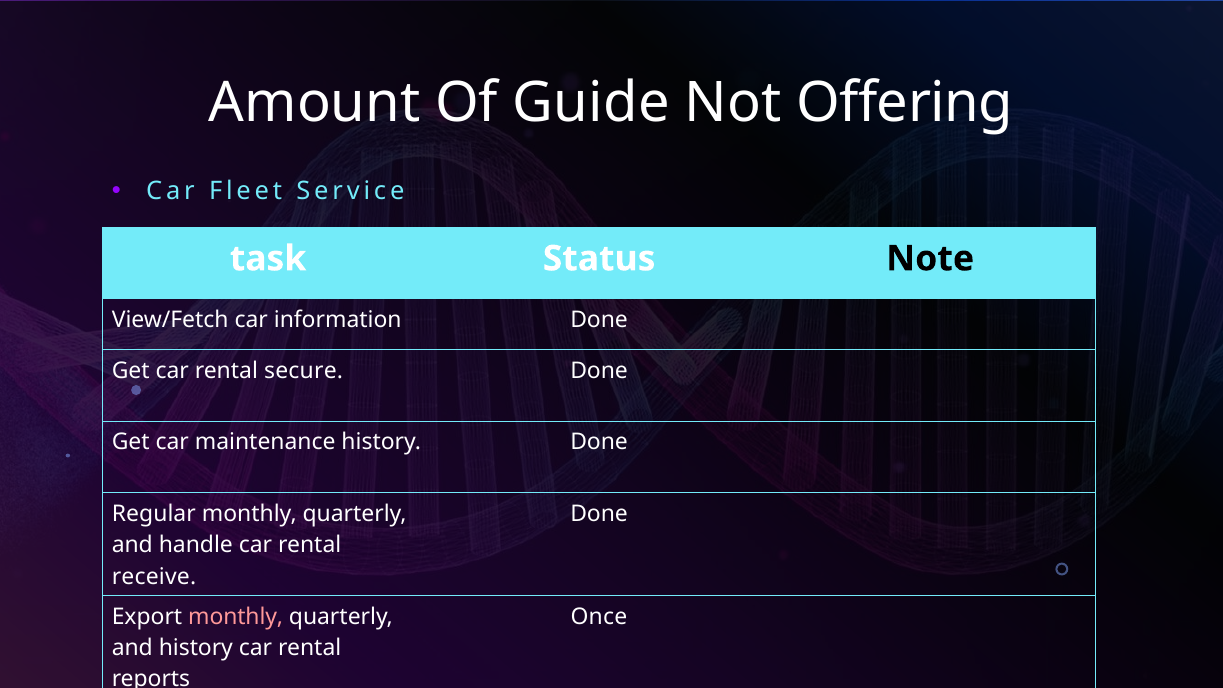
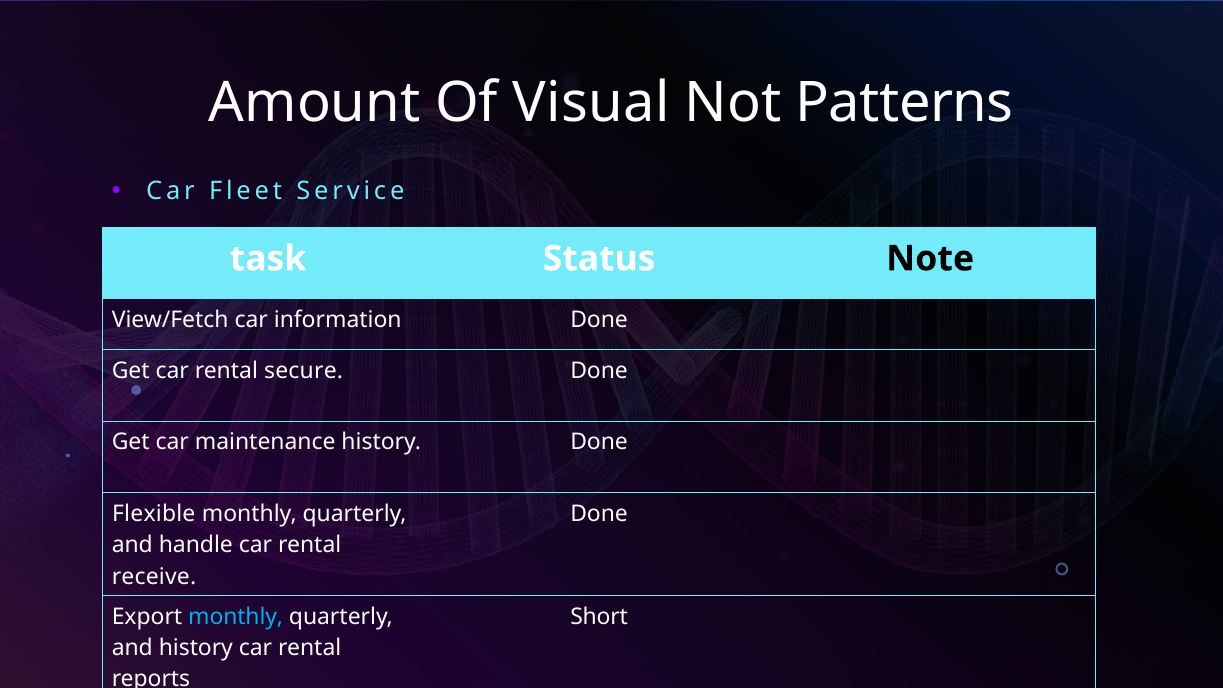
Guide: Guide -> Visual
Offering: Offering -> Patterns
Regular: Regular -> Flexible
monthly at (236, 617) colour: pink -> light blue
Once: Once -> Short
